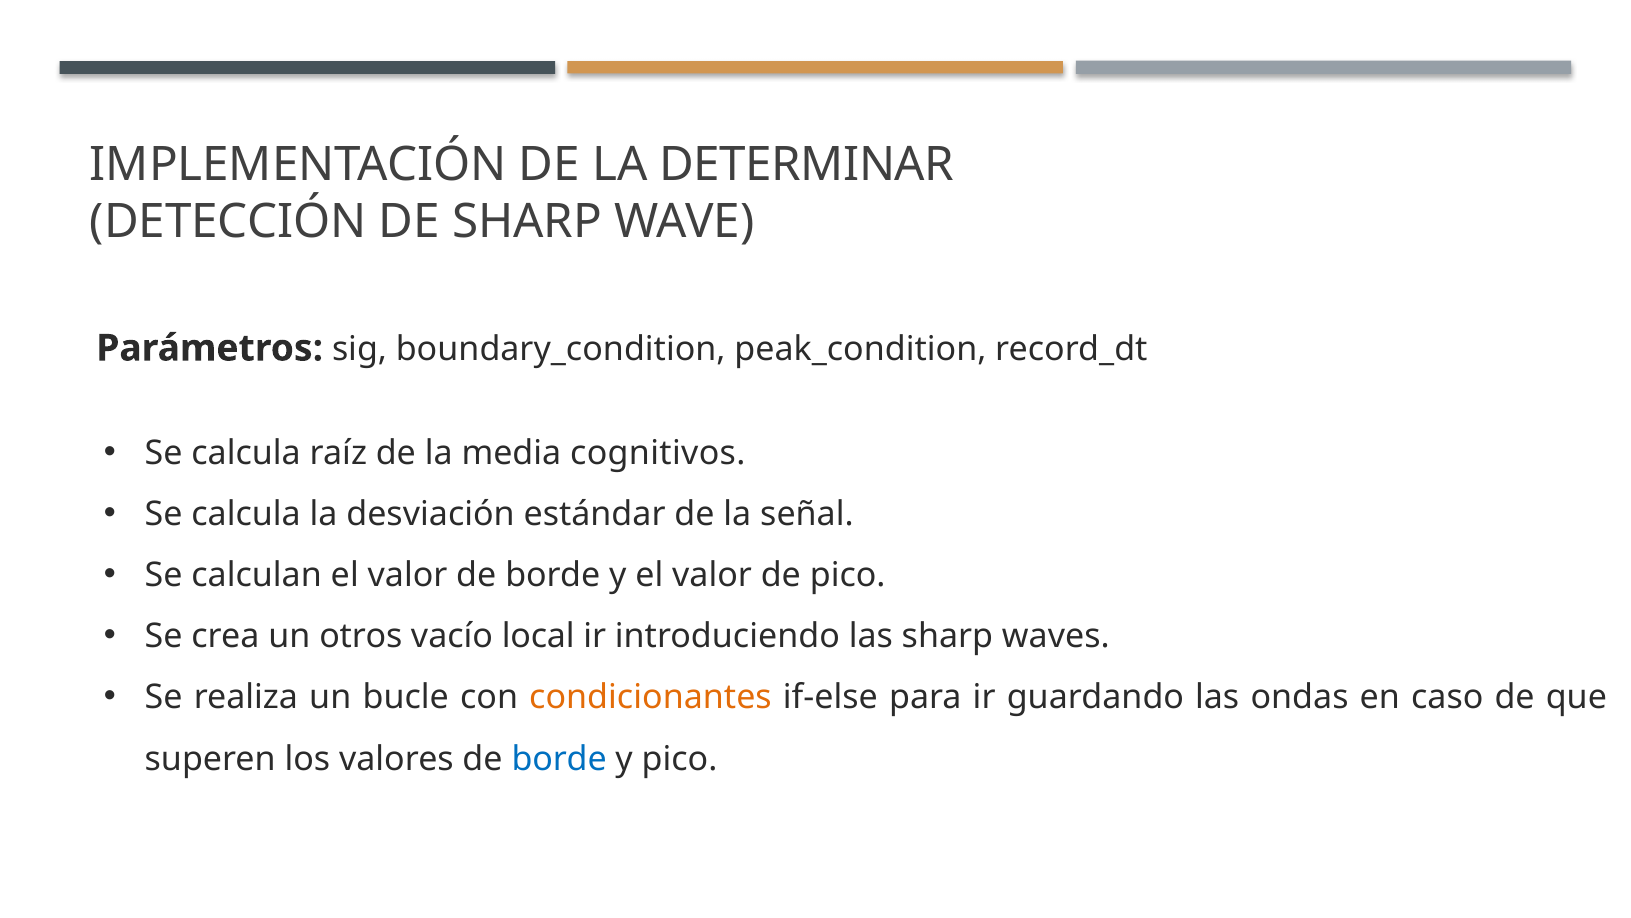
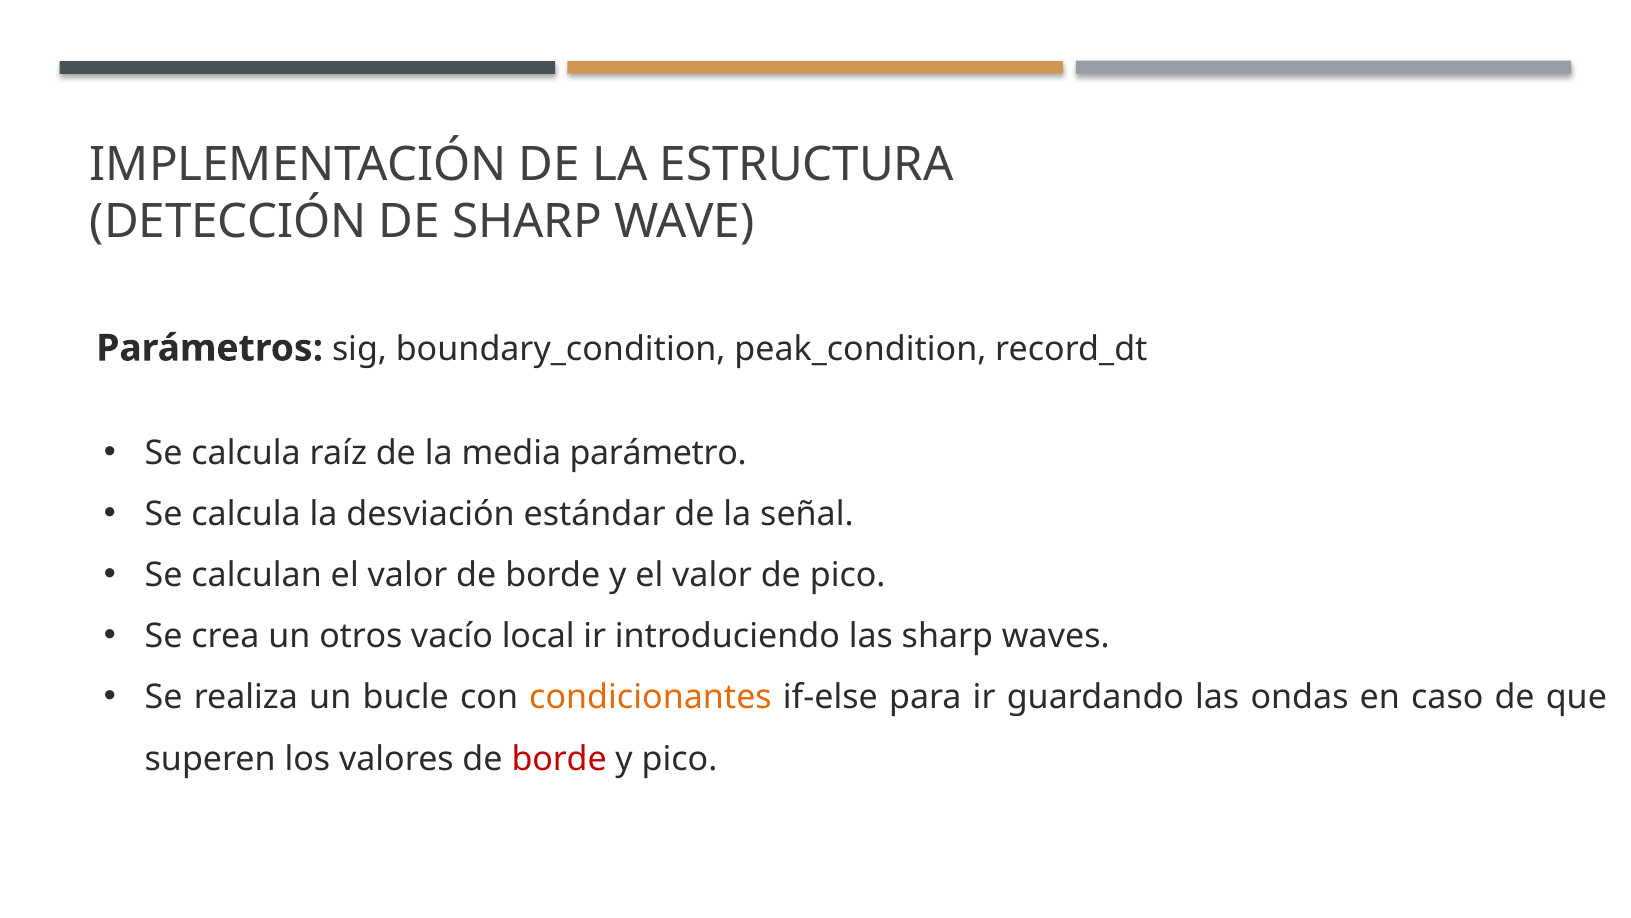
DETERMINAR: DETERMINAR -> ESTRUCTURA
cognitivos: cognitivos -> parámetro
borde at (559, 758) colour: blue -> red
